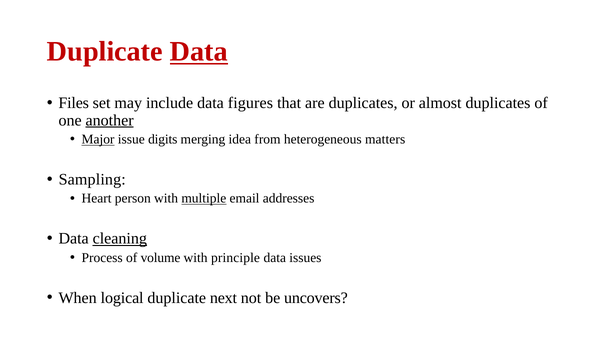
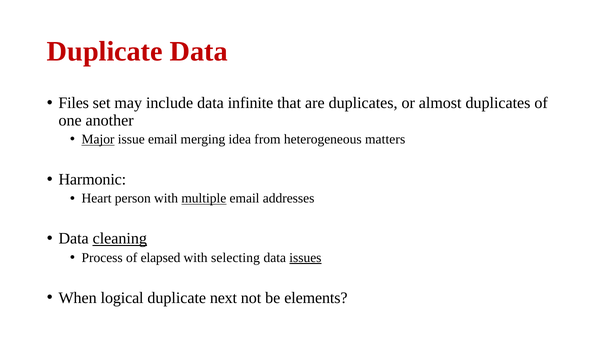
Data at (199, 52) underline: present -> none
figures: figures -> infinite
another underline: present -> none
issue digits: digits -> email
Sampling: Sampling -> Harmonic
volume: volume -> elapsed
principle: principle -> selecting
issues underline: none -> present
uncovers: uncovers -> elements
